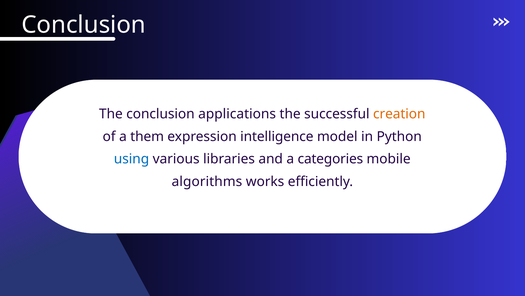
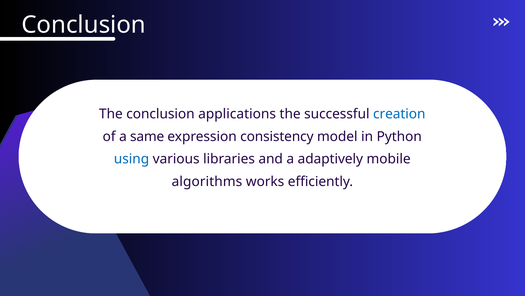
creation colour: orange -> blue
them: them -> same
intelligence: intelligence -> consistency
categories: categories -> adaptively
